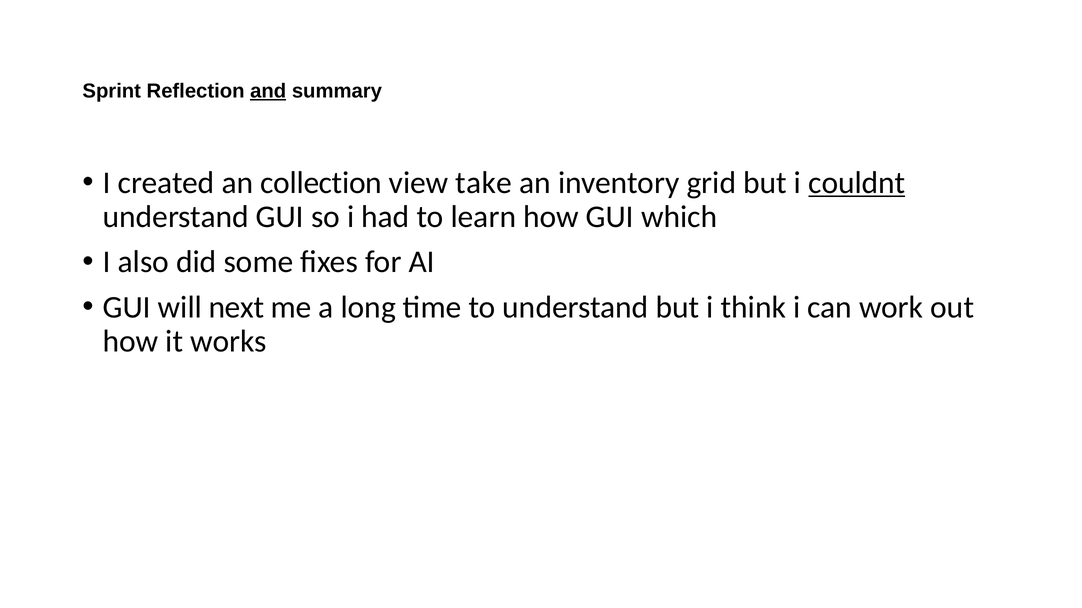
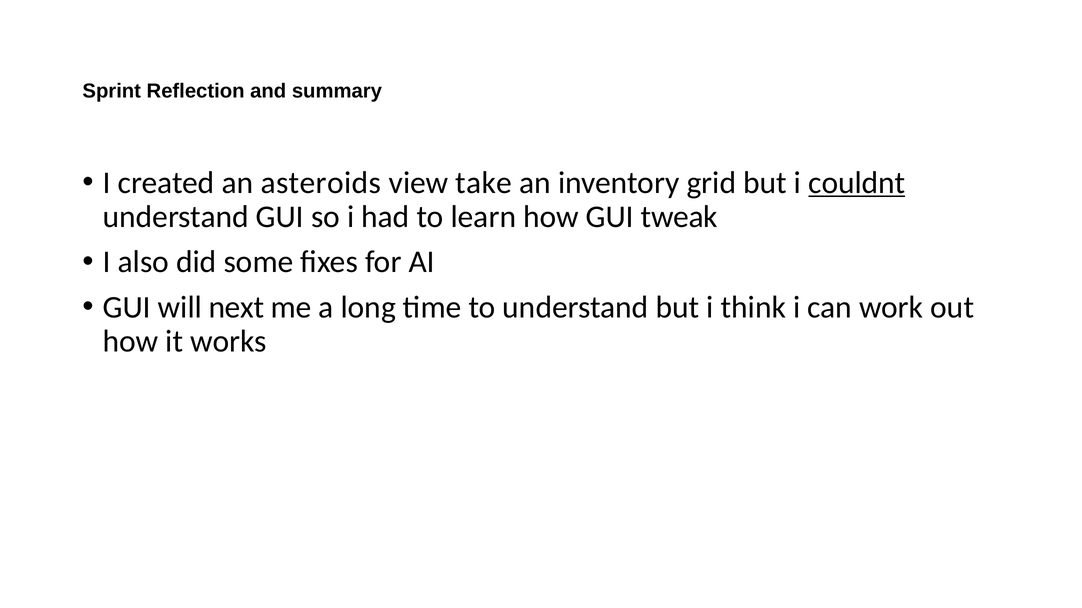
and underline: present -> none
collection: collection -> asteroids
which: which -> tweak
